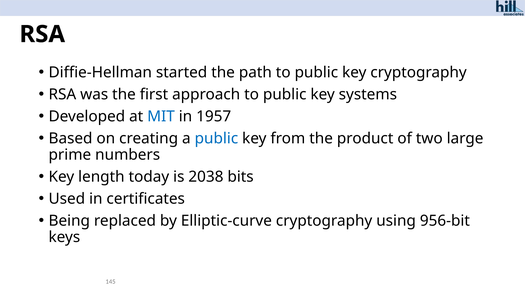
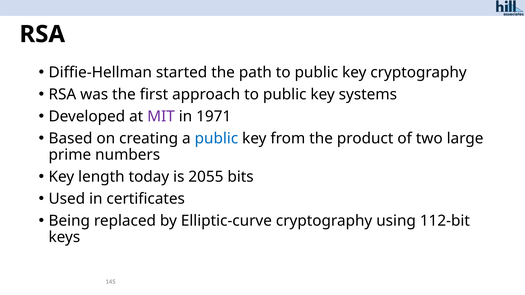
MIT colour: blue -> purple
1957: 1957 -> 1971
2038: 2038 -> 2055
956-bit: 956-bit -> 112-bit
